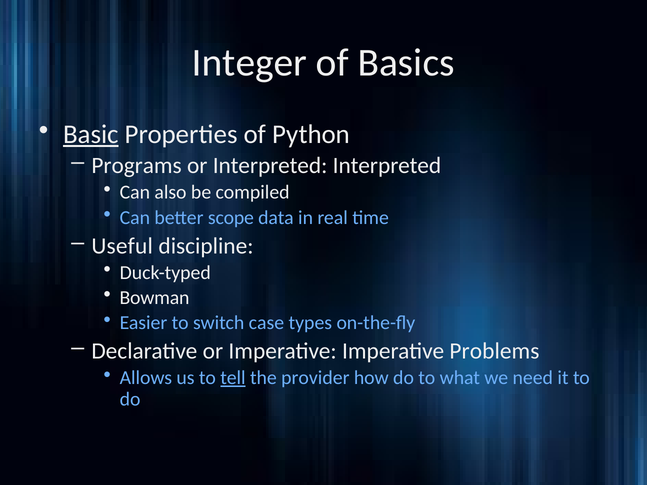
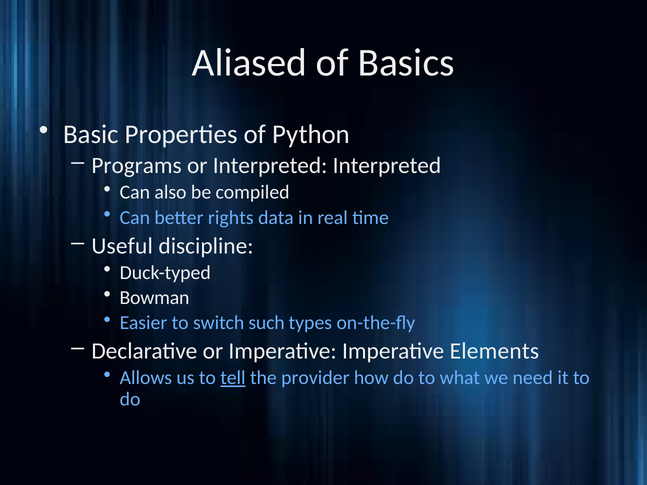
Integer: Integer -> Aliased
Basic underline: present -> none
scope: scope -> rights
case: case -> such
Problems: Problems -> Elements
